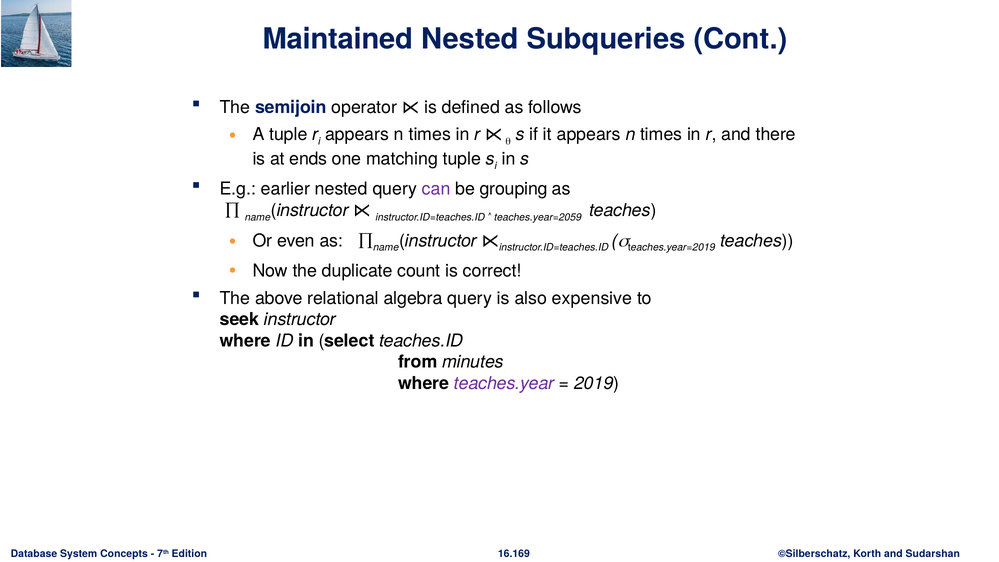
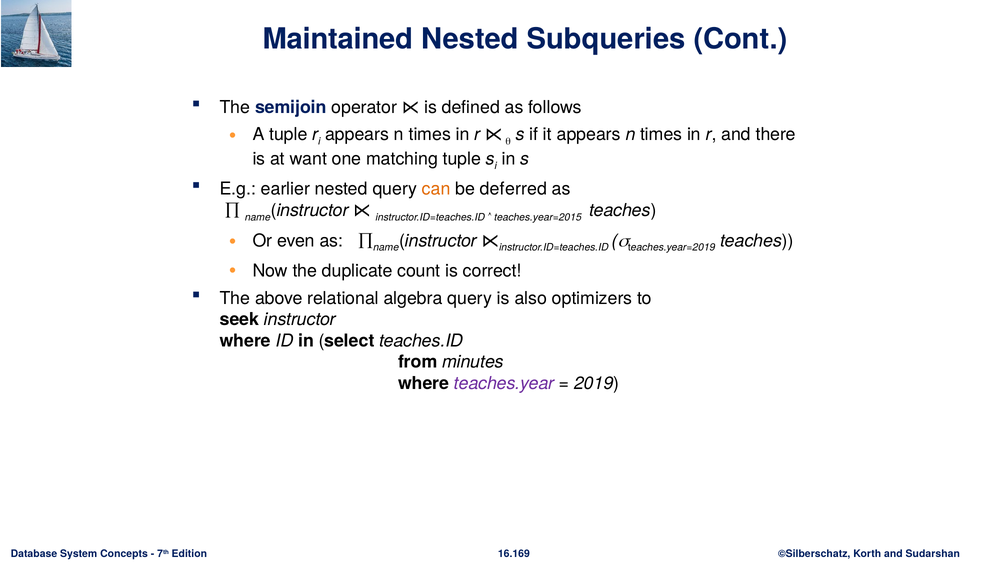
ends: ends -> want
can colour: purple -> orange
grouping: grouping -> deferred
teaches.year=2059: teaches.year=2059 -> teaches.year=2015
expensive: expensive -> optimizers
